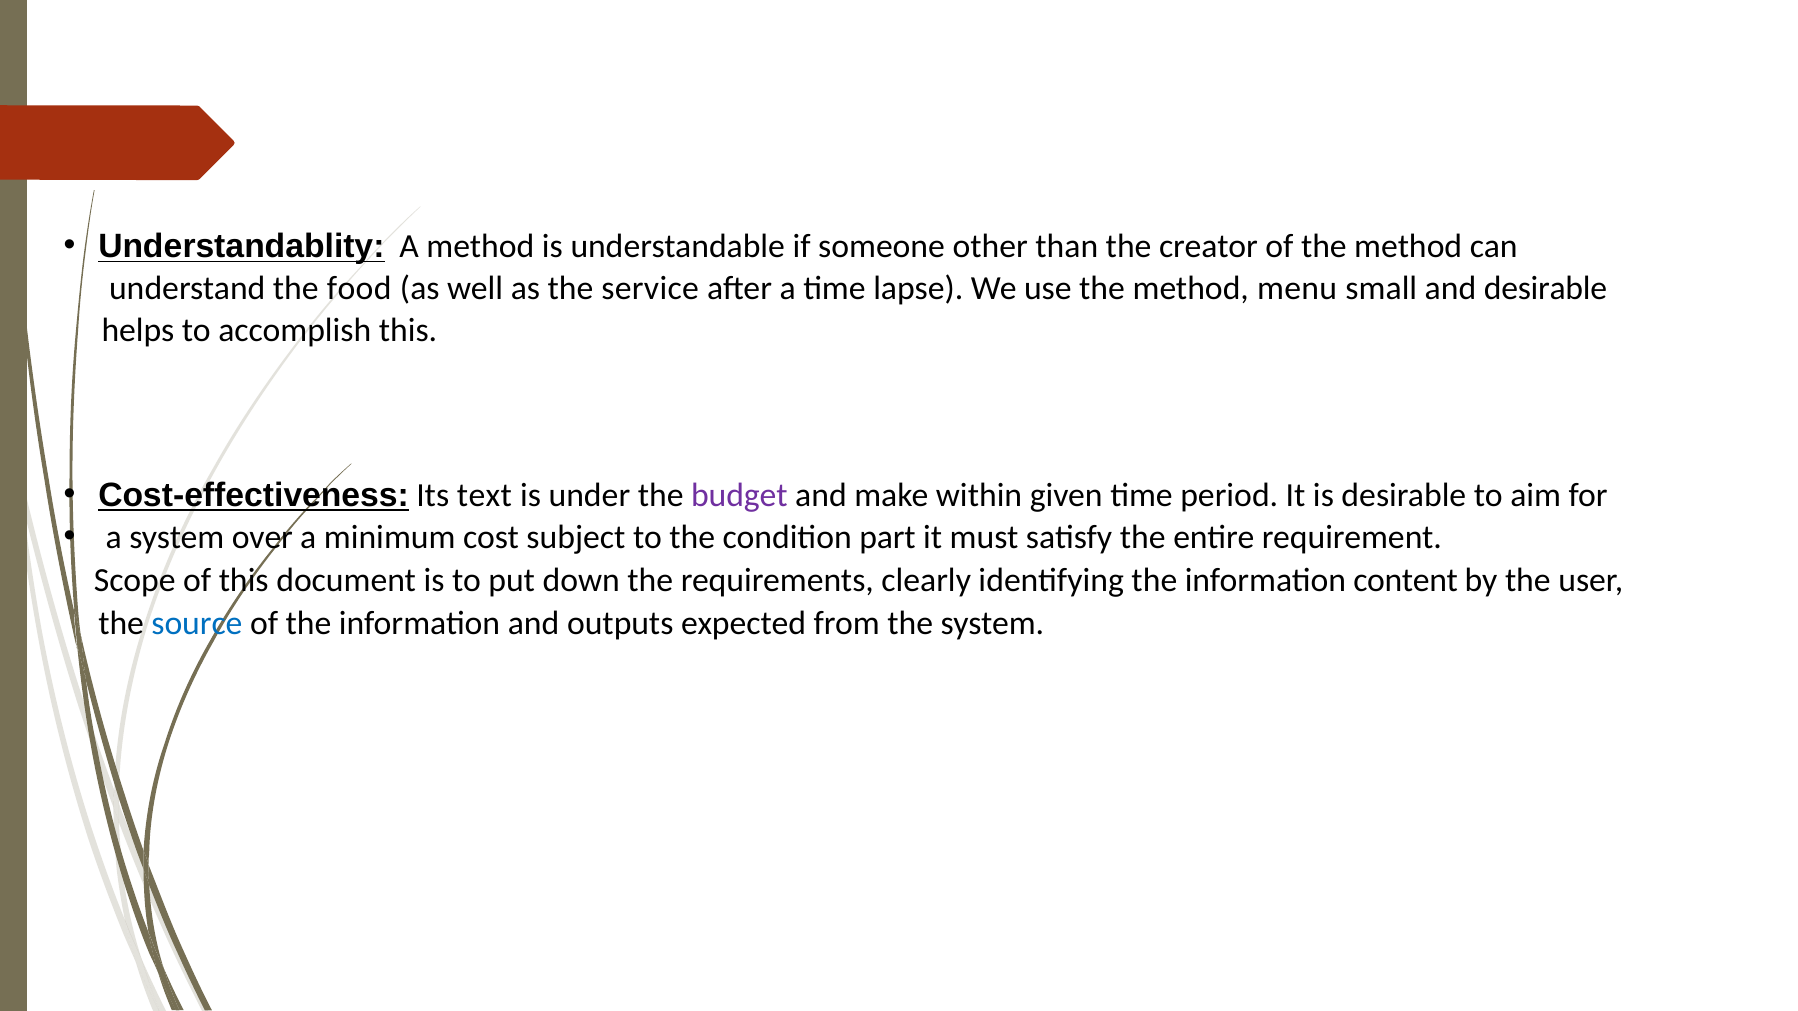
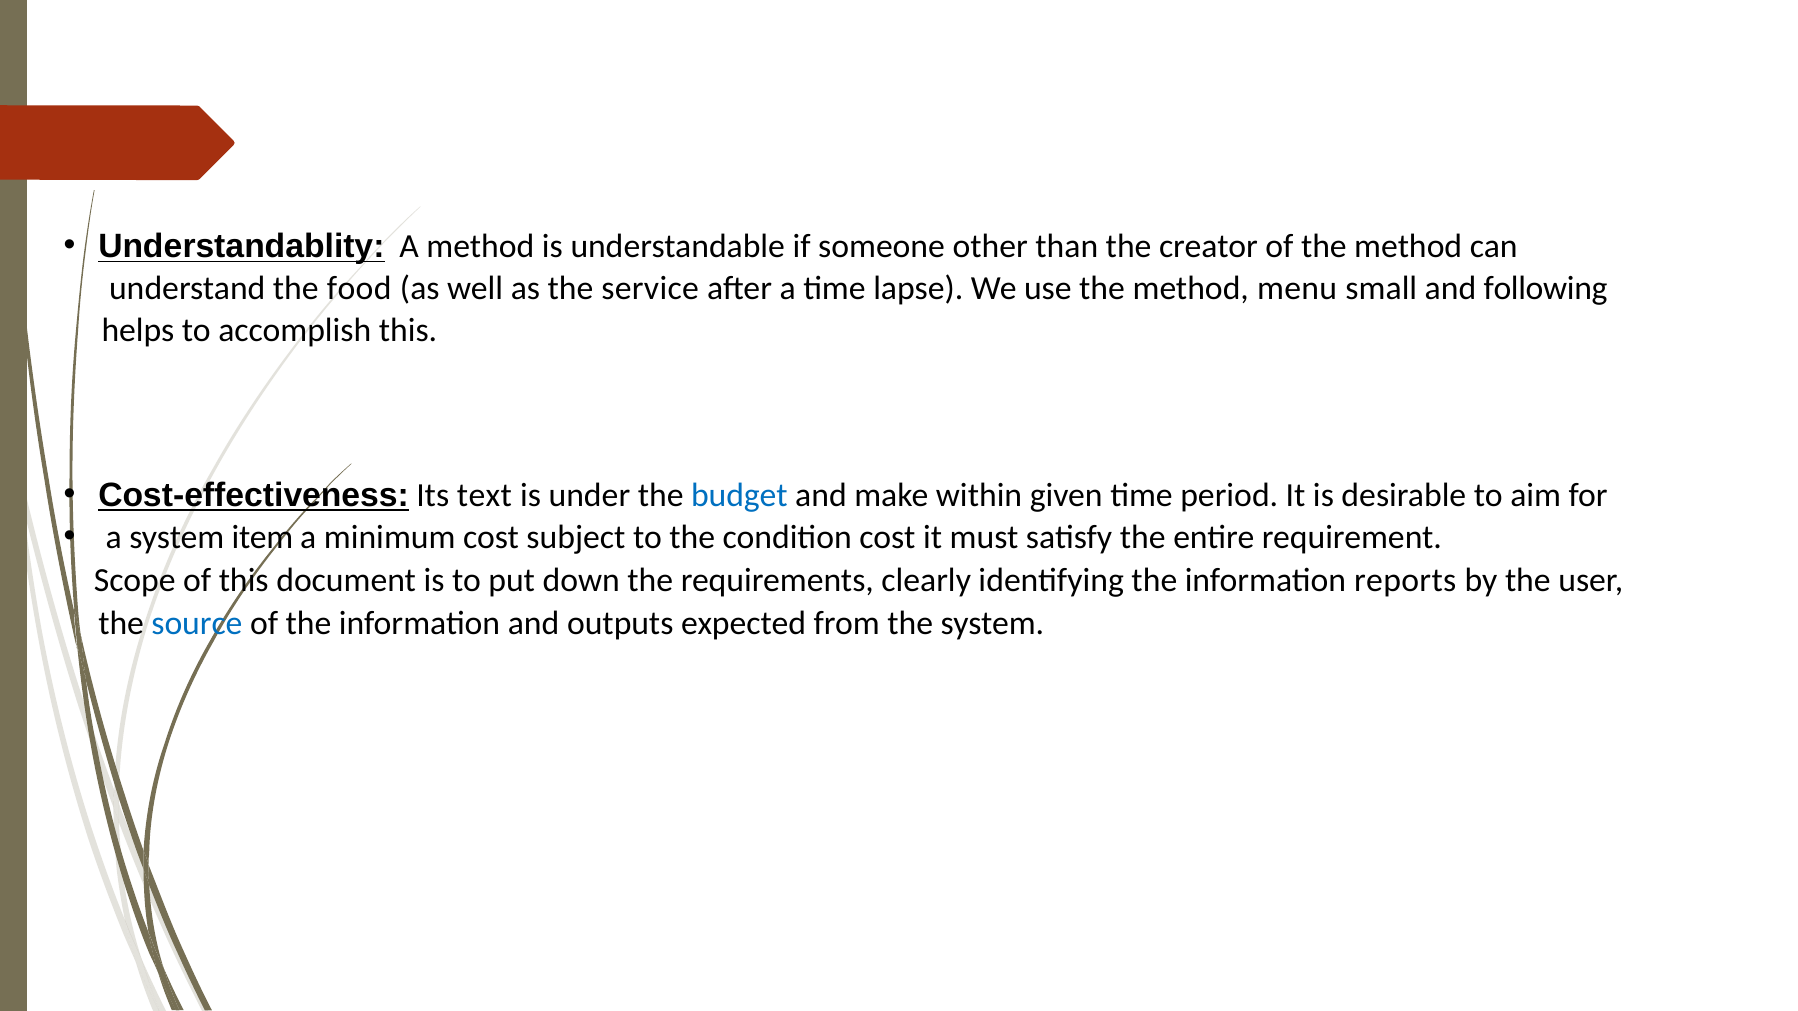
and desirable: desirable -> following
budget colour: purple -> blue
over: over -> item
condition part: part -> cost
content: content -> reports
